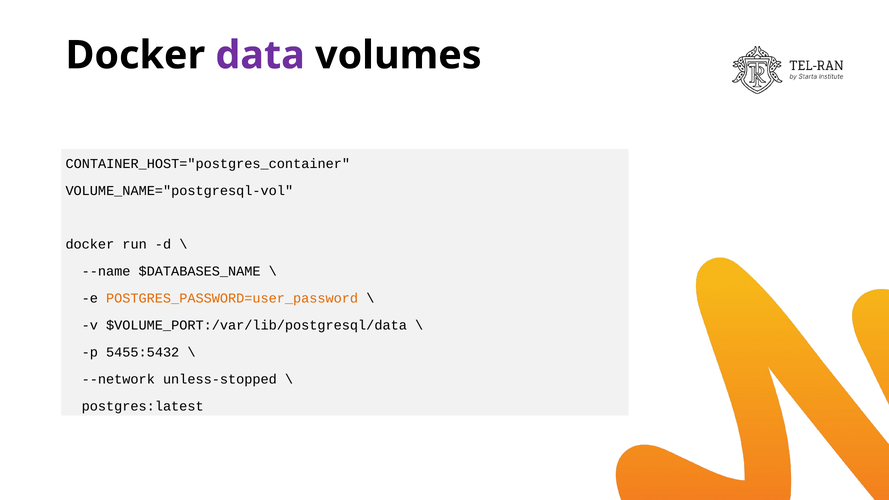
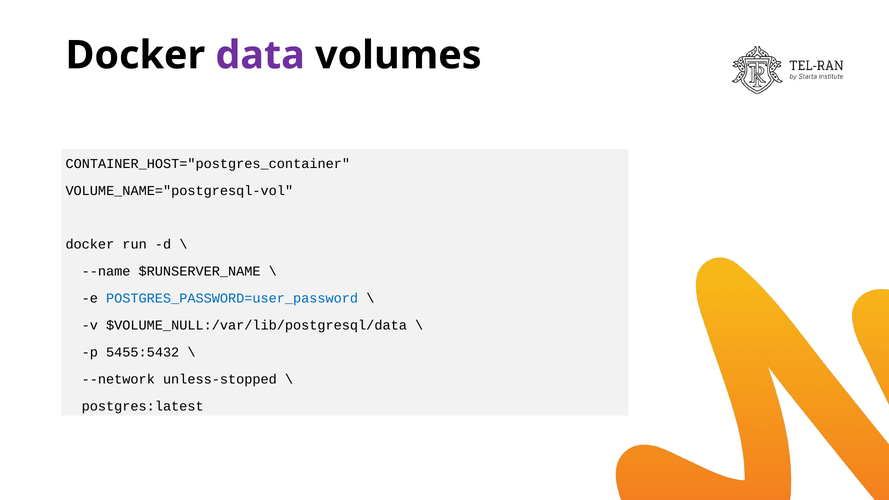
$DATABASES_NAME: $DATABASES_NAME -> $RUNSERVER_NAME
POSTGRES_PASSWORD=user_password colour: orange -> blue
$VOLUME_PORT:/var/lib/postgresql/data: $VOLUME_PORT:/var/lib/postgresql/data -> $VOLUME_NULL:/var/lib/postgresql/data
